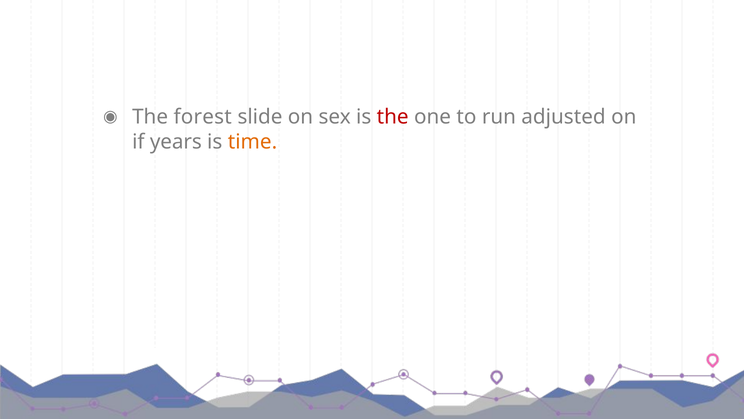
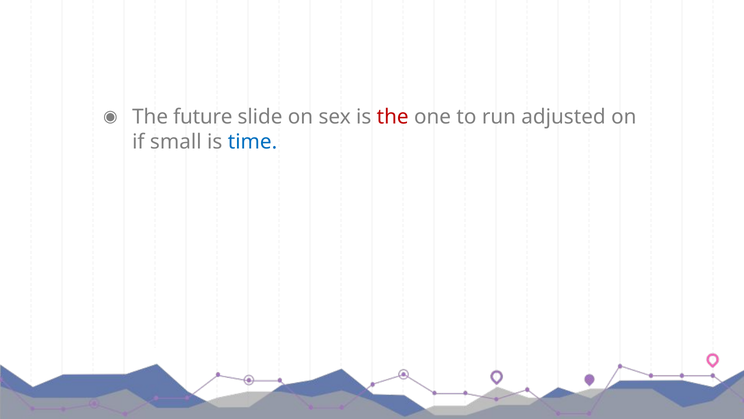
forest: forest -> future
years: years -> small
time colour: orange -> blue
